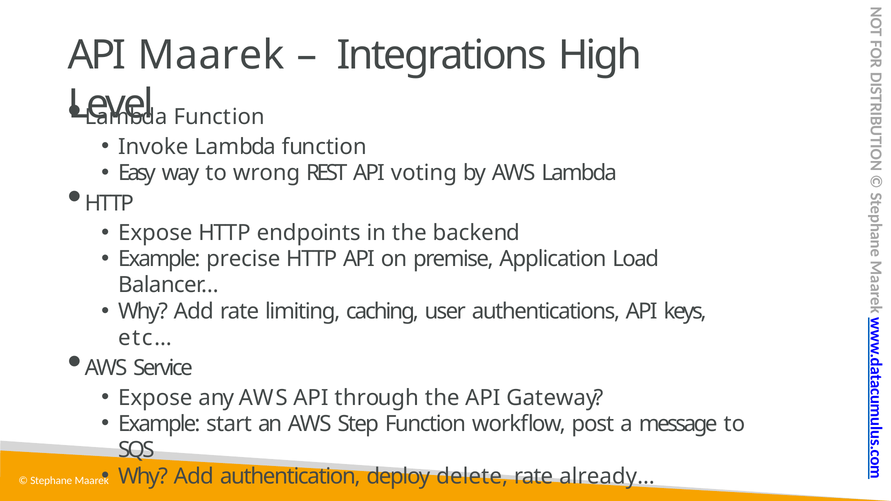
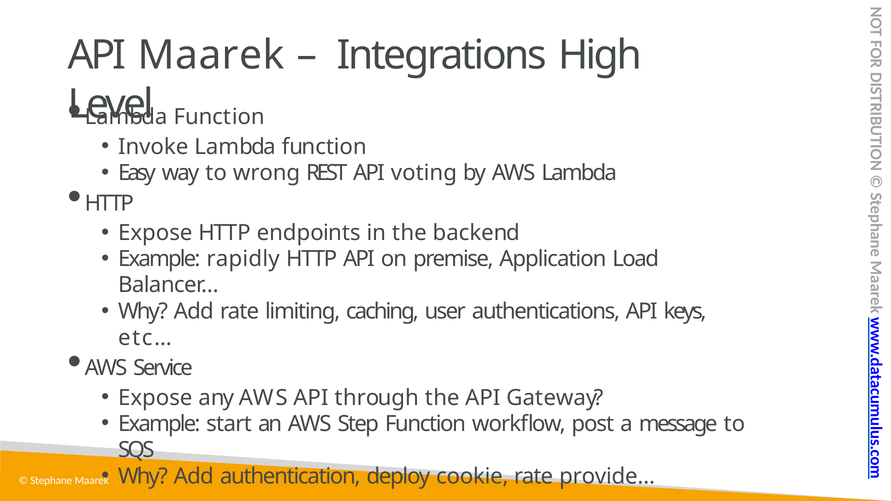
precise: precise -> rapidly
delete: delete -> cookie
already…: already… -> provide…
